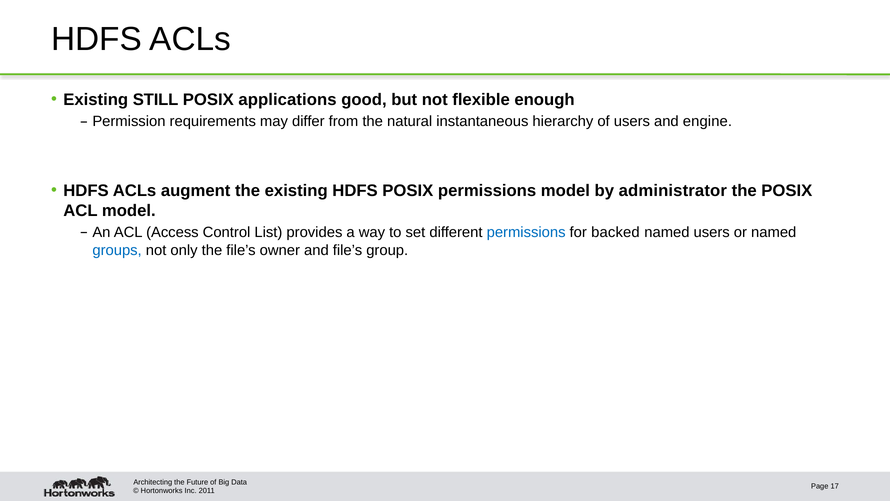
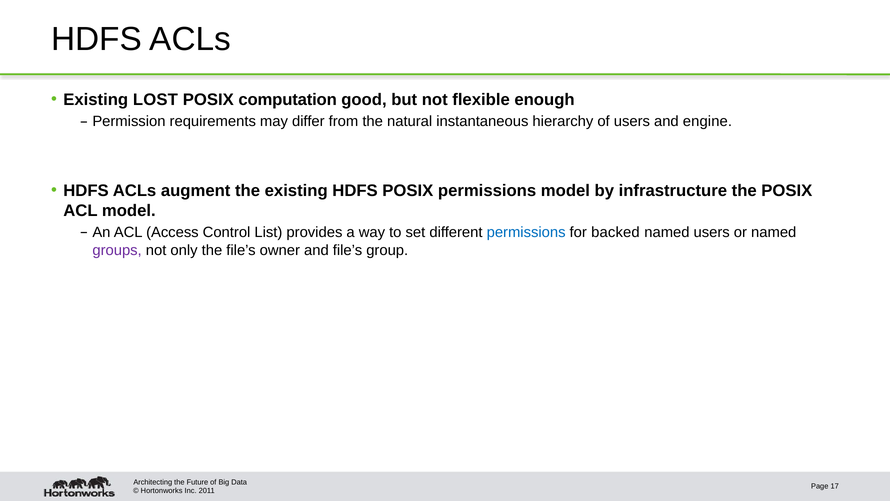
STILL: STILL -> LOST
applications: applications -> computation
administrator: administrator -> infrastructure
groups colour: blue -> purple
